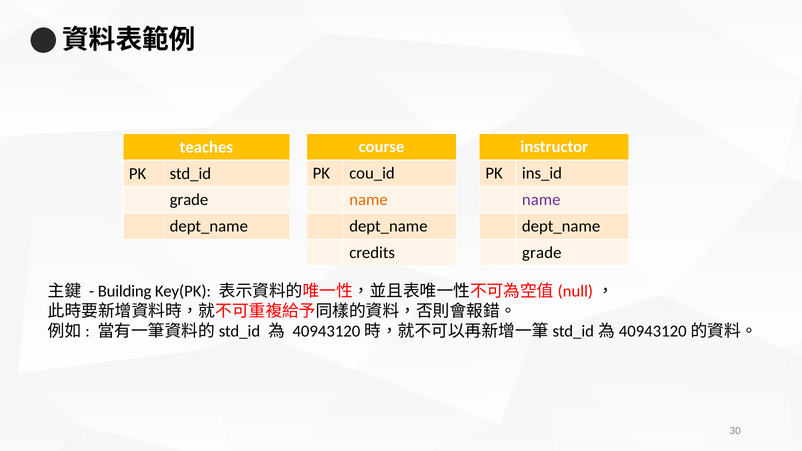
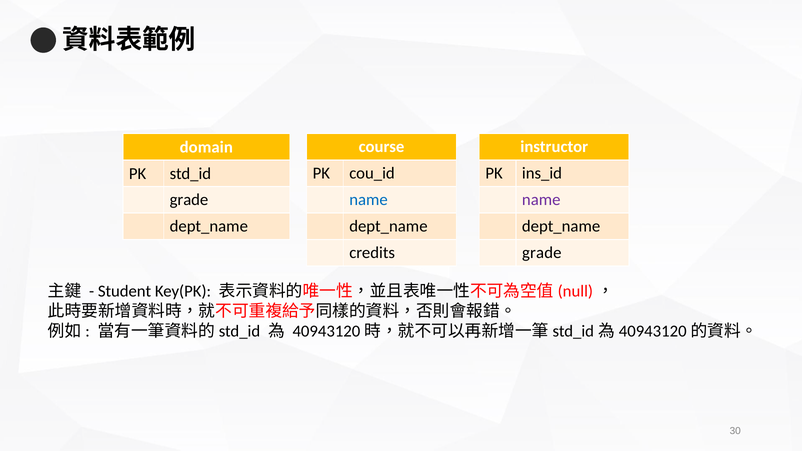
teaches: teaches -> domain
name at (369, 200) colour: orange -> blue
Building: Building -> Student
